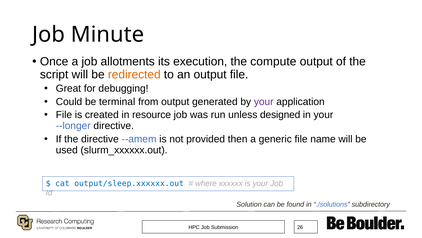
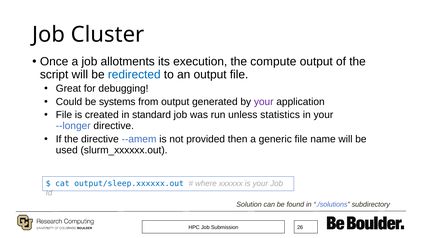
Minute: Minute -> Cluster
redirected colour: orange -> blue
terminal: terminal -> systems
resource: resource -> standard
designed: designed -> statistics
